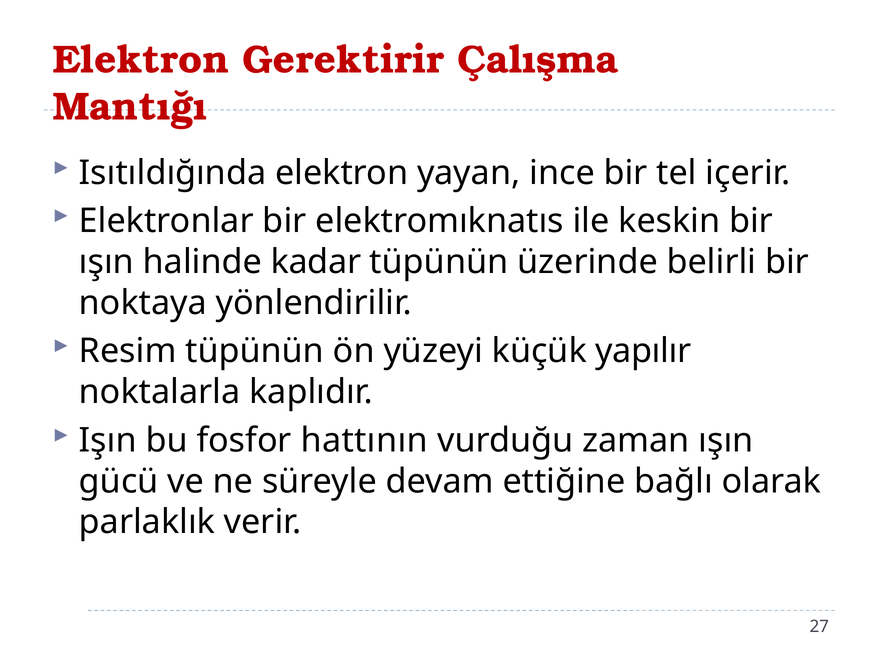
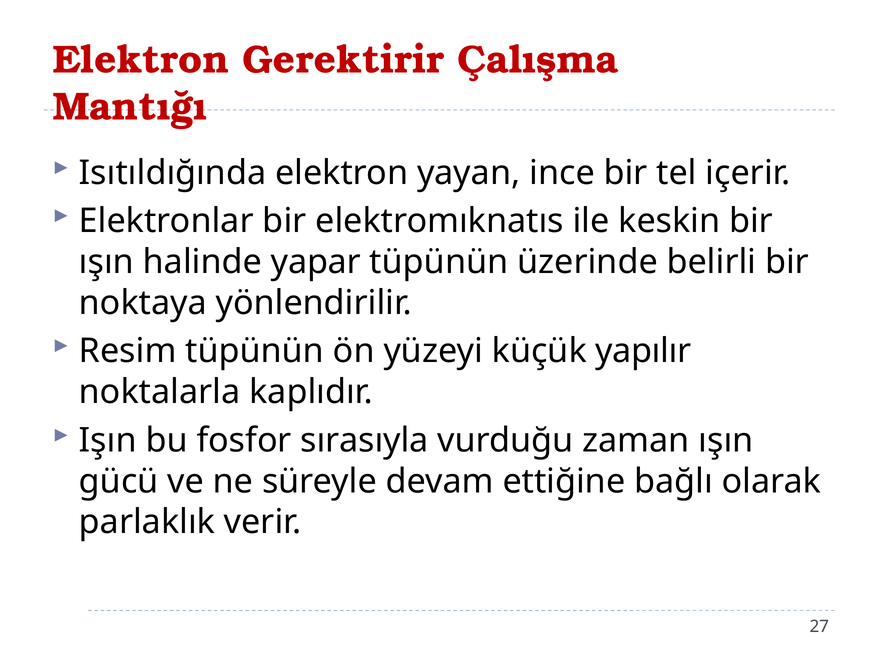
kadar: kadar -> yapar
hattının: hattının -> sırasıyla
